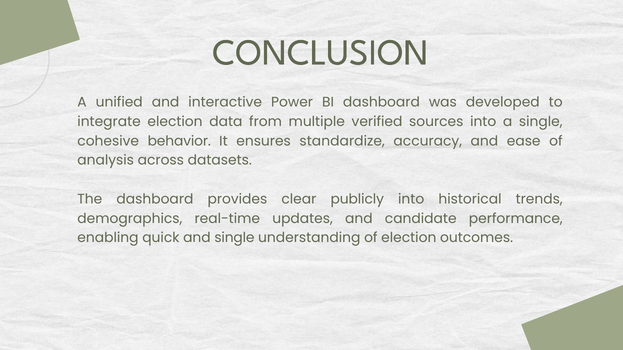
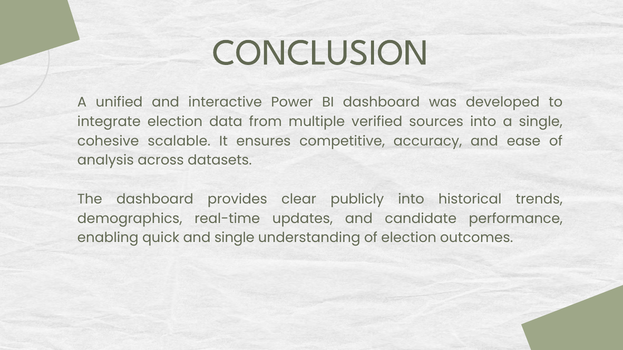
behavior: behavior -> scalable
standardize: standardize -> competitive
